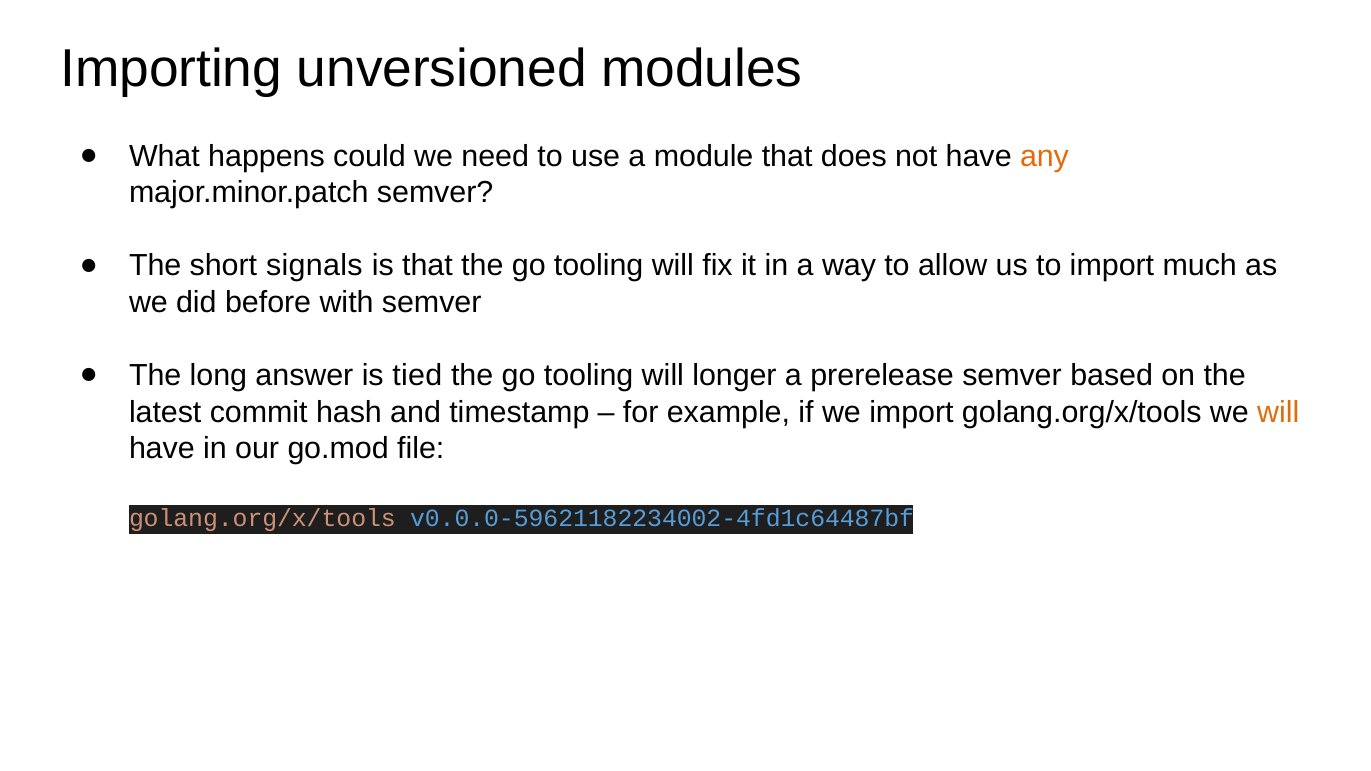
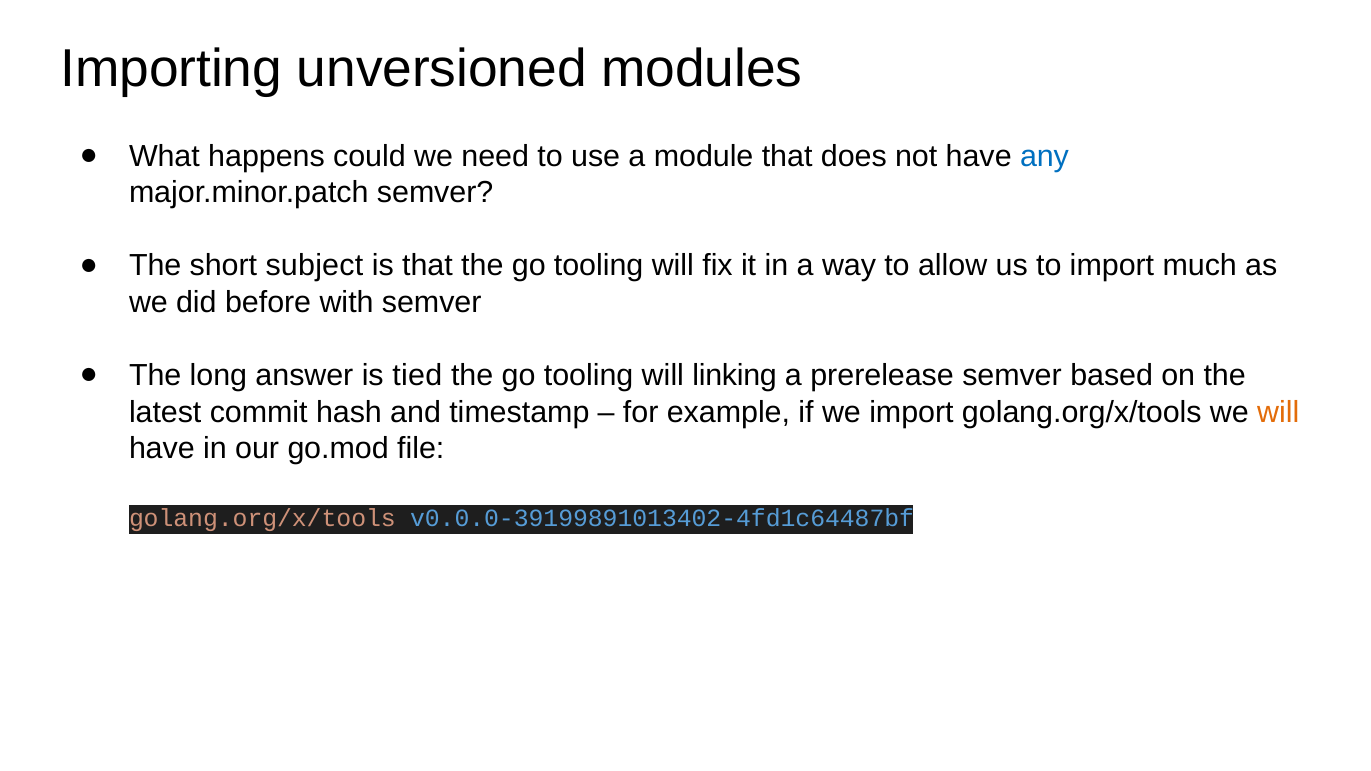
any colour: orange -> blue
signals: signals -> subject
longer: longer -> linking
v0.0.0-59621182234002-4fd1c64487bf: v0.0.0-59621182234002-4fd1c64487bf -> v0.0.0-39199891013402-4fd1c64487bf
